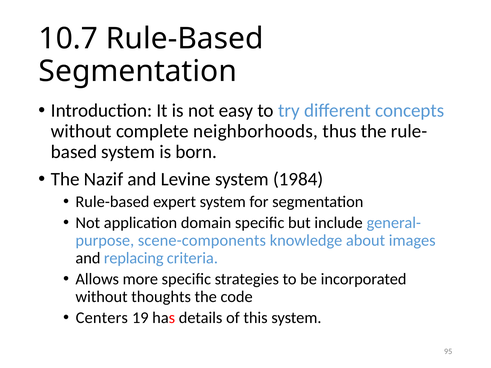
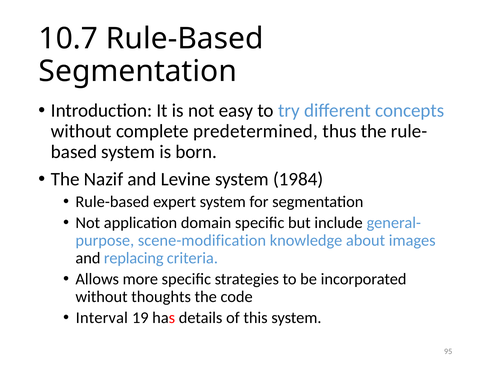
neighborhoods: neighborhoods -> predetermined
scene-components: scene-components -> scene-modification
Centers: Centers -> Interval
